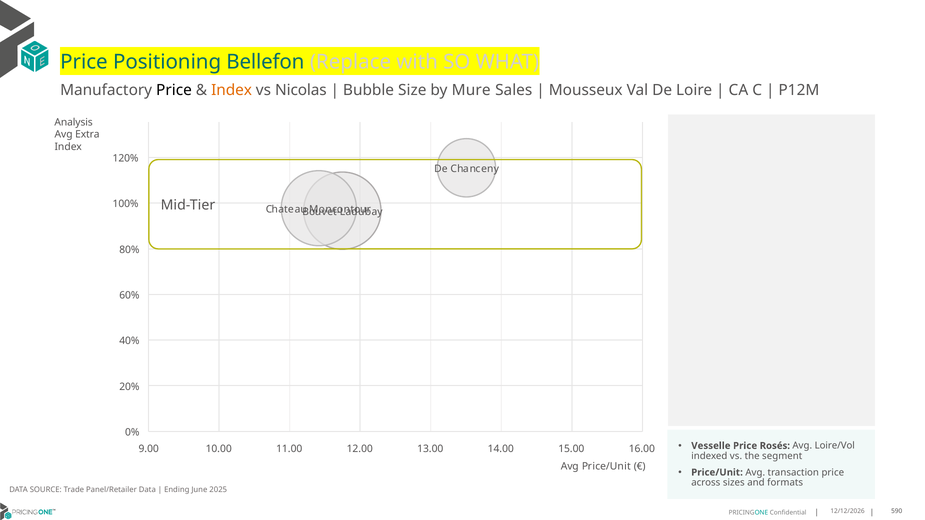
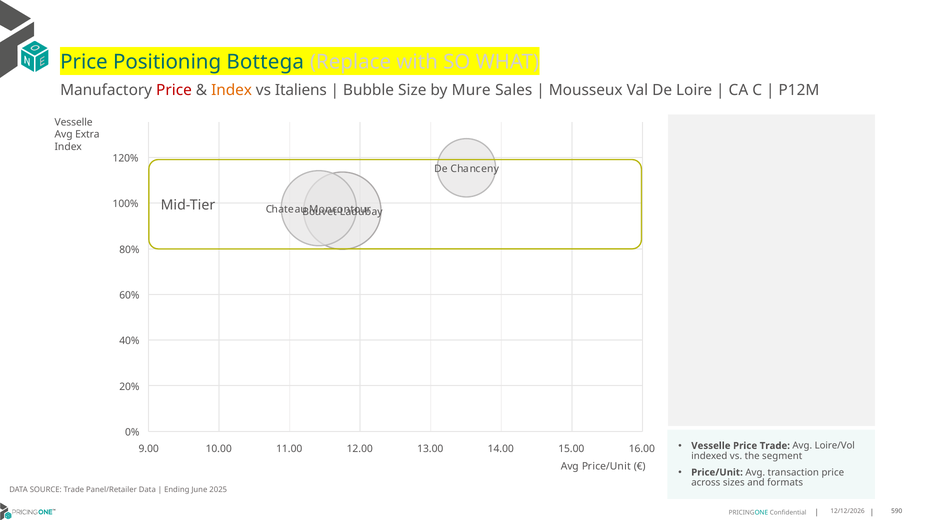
Bellefon: Bellefon -> Bottega
Price at (174, 90) colour: black -> red
Nicolas: Nicolas -> Italiens
Analysis at (74, 122): Analysis -> Vesselle
Price Rosés: Rosés -> Trade
